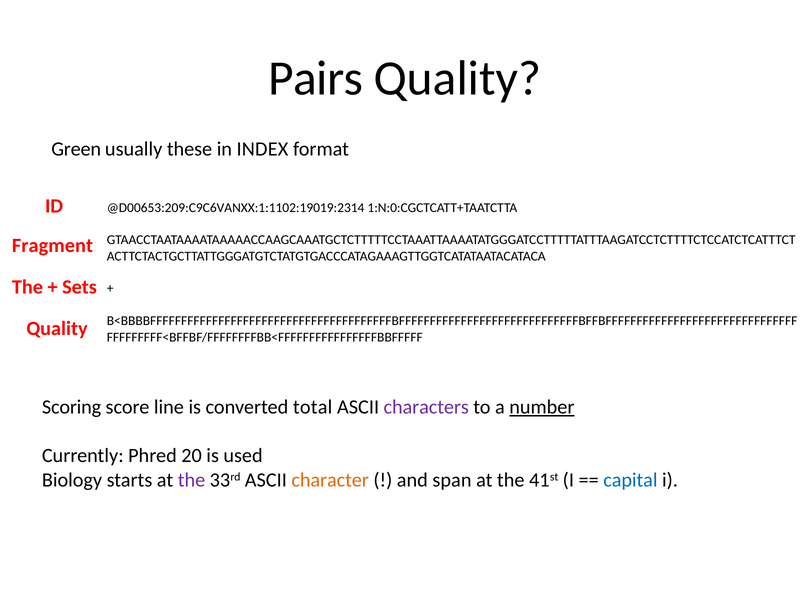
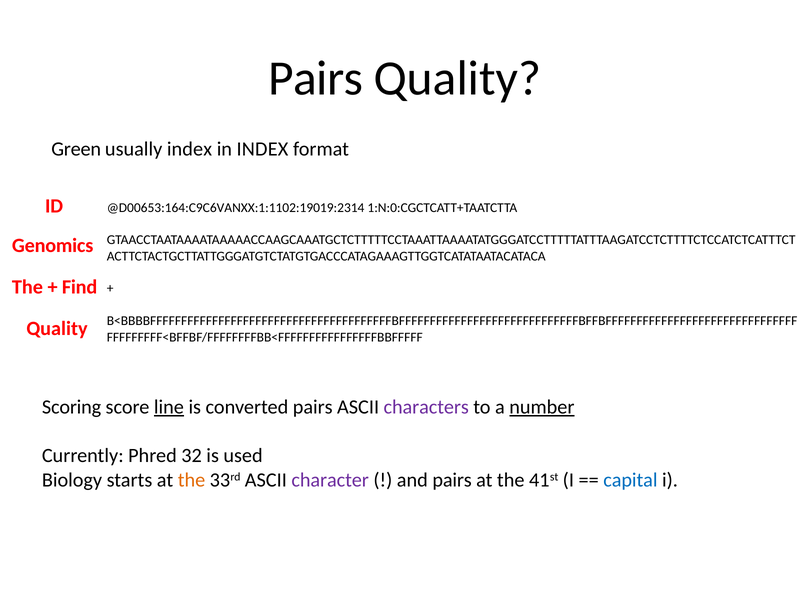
usually these: these -> index
@D00653:209:C9C6VANXX:1:1102:19019:2314: @D00653:209:C9C6VANXX:1:1102:19019:2314 -> @D00653:164:C9C6VANXX:1:1102:19019:2314
Fragment: Fragment -> Genomics
Sets: Sets -> Find
line underline: none -> present
converted total: total -> pairs
20: 20 -> 32
the at (191, 480) colour: purple -> orange
character colour: orange -> purple
and span: span -> pairs
